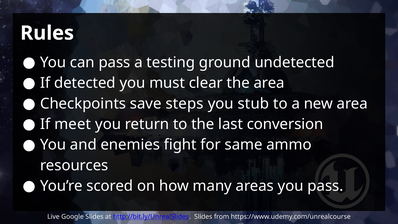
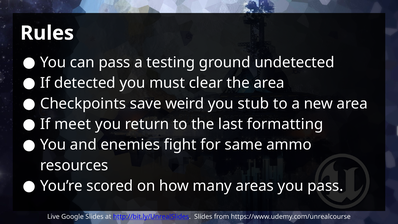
steps: steps -> weird
conversion: conversion -> formatting
